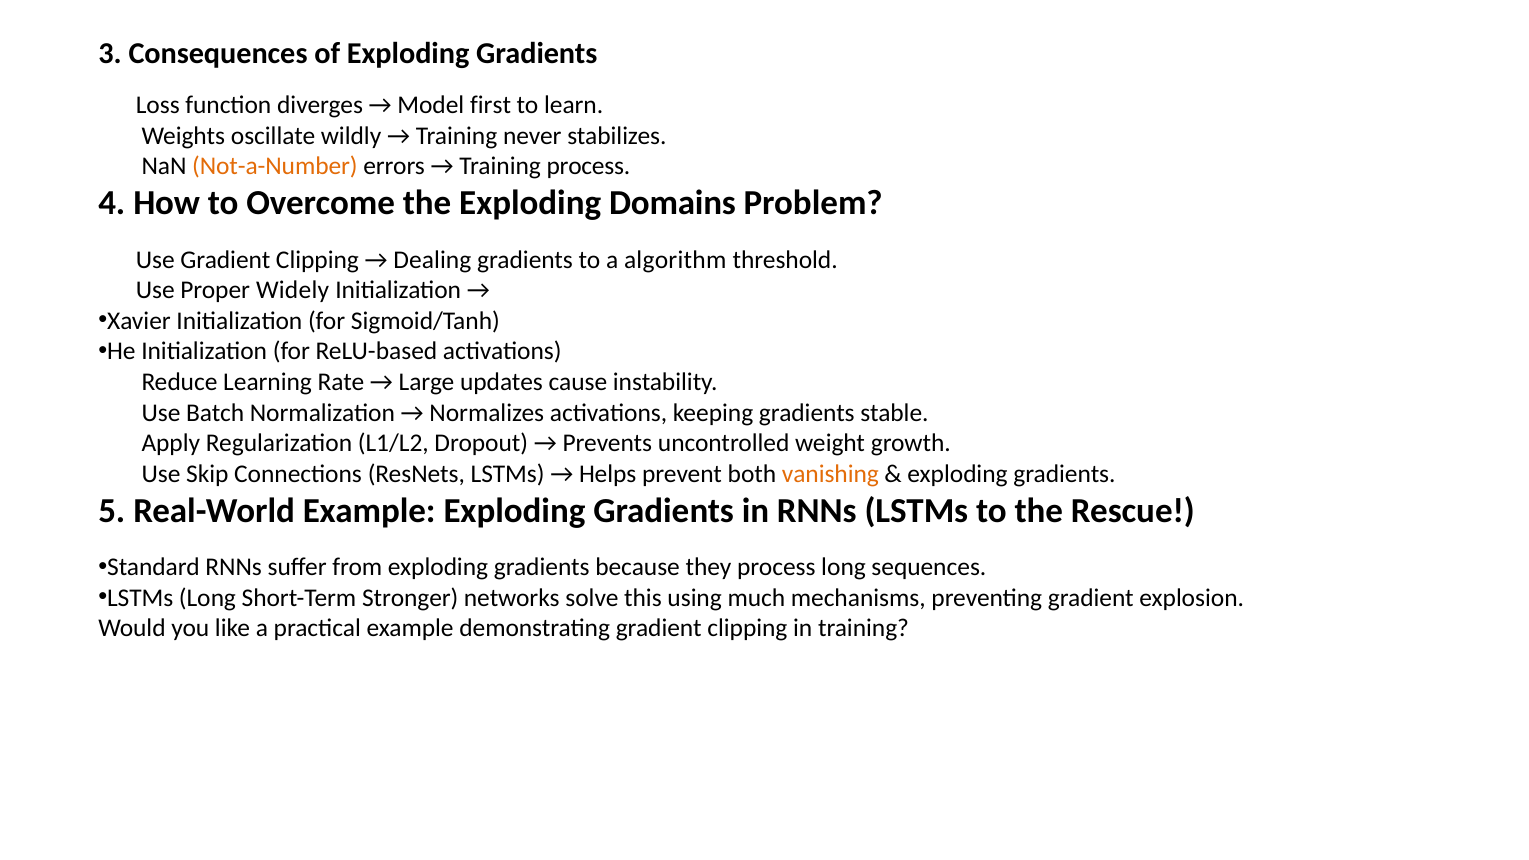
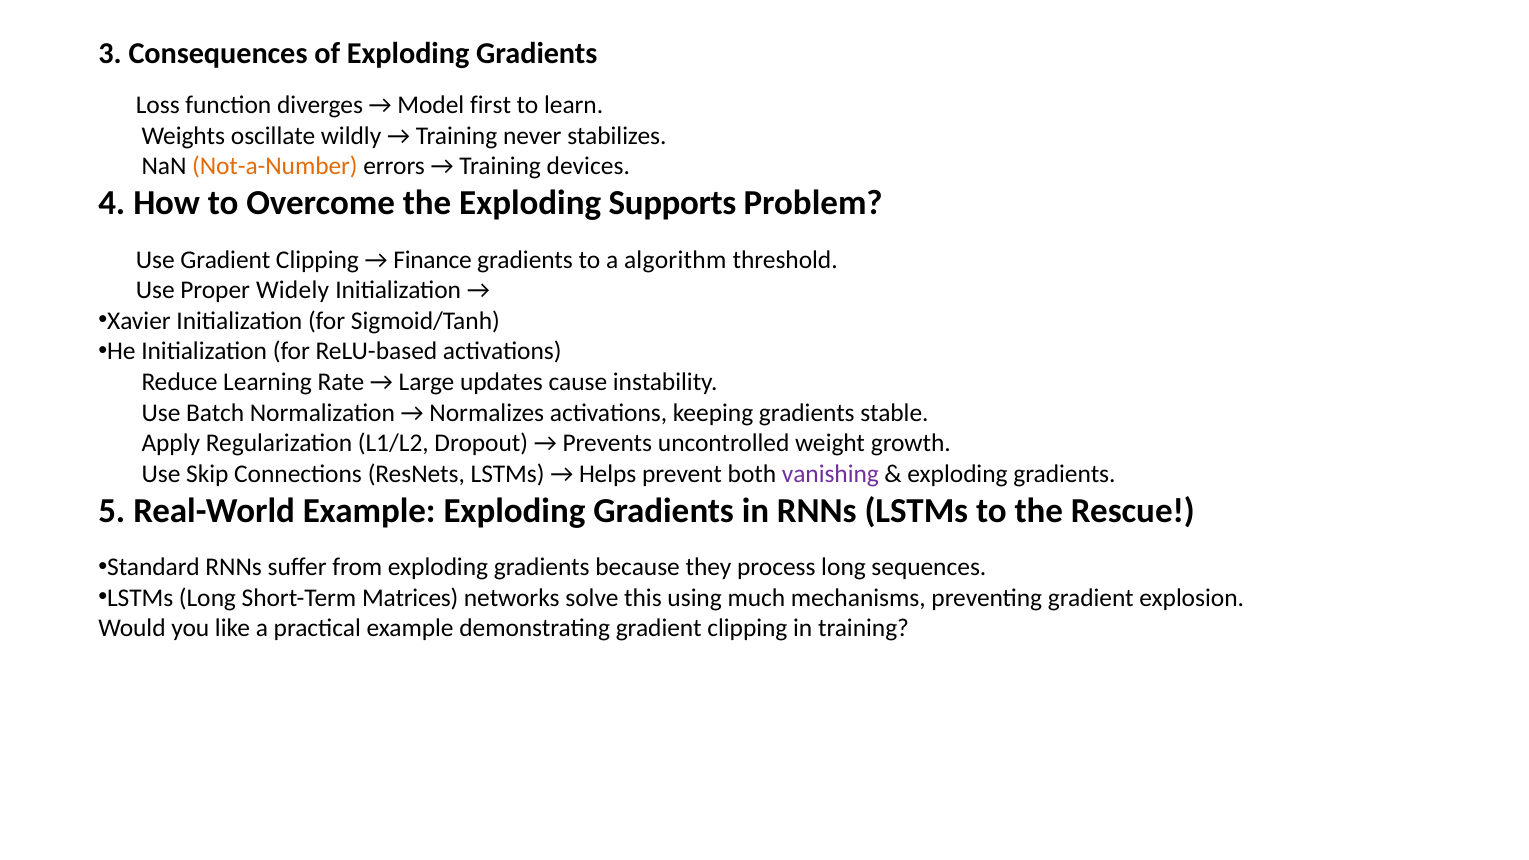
Training process: process -> devices
Domains: Domains -> Supports
Dealing: Dealing -> Finance
vanishing colour: orange -> purple
Stronger: Stronger -> Matrices
